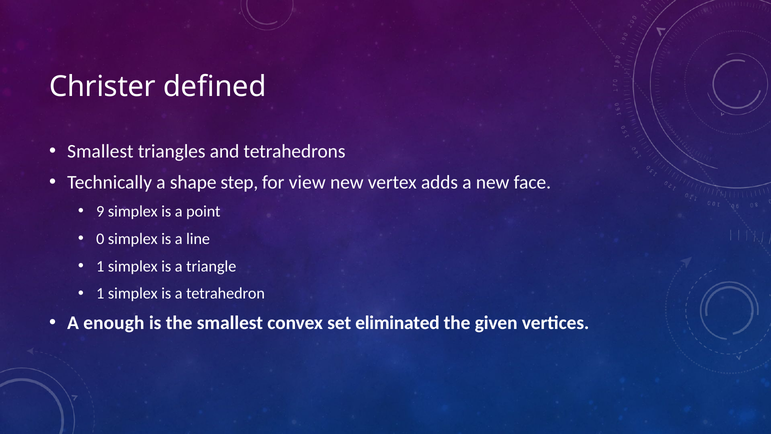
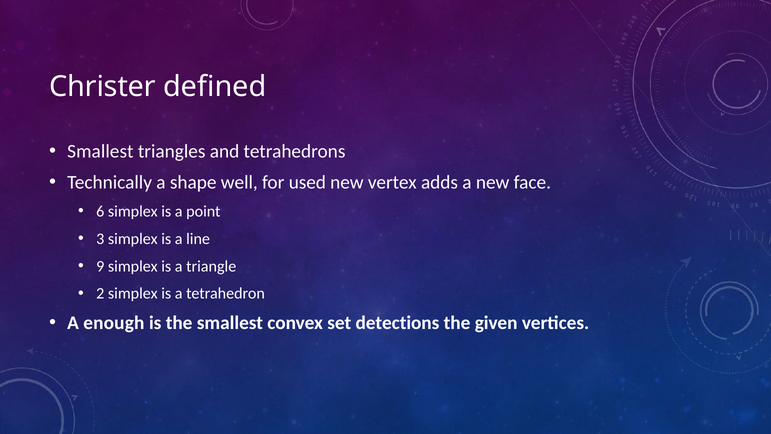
step: step -> well
view: view -> used
9: 9 -> 6
0: 0 -> 3
1 at (100, 266): 1 -> 9
1 at (100, 293): 1 -> 2
eliminated: eliminated -> detections
